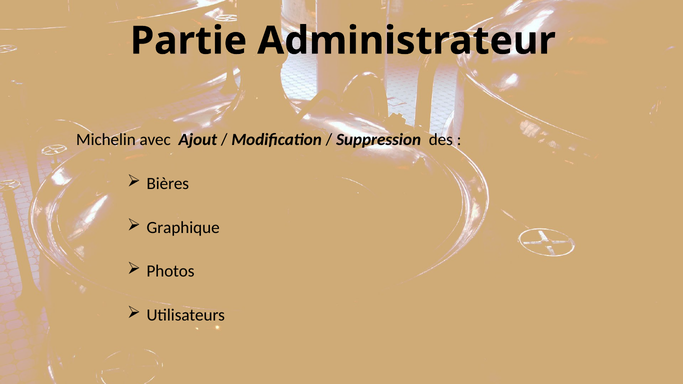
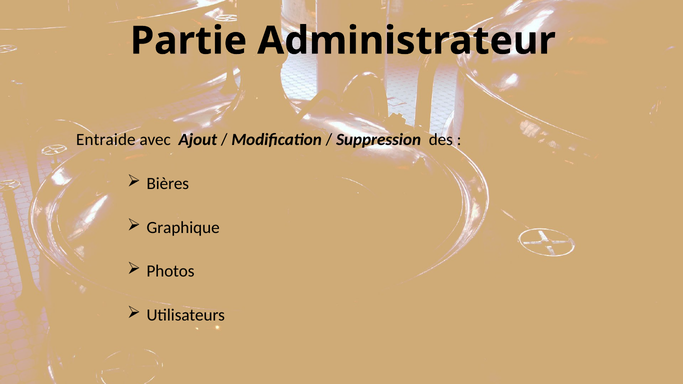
Michelin: Michelin -> Entraide
